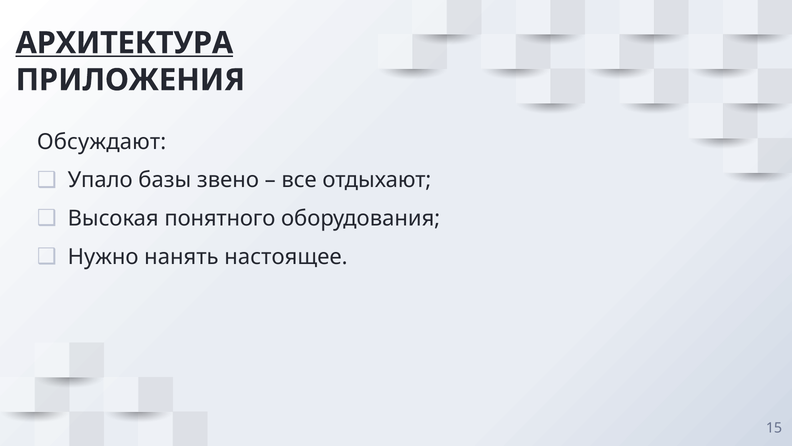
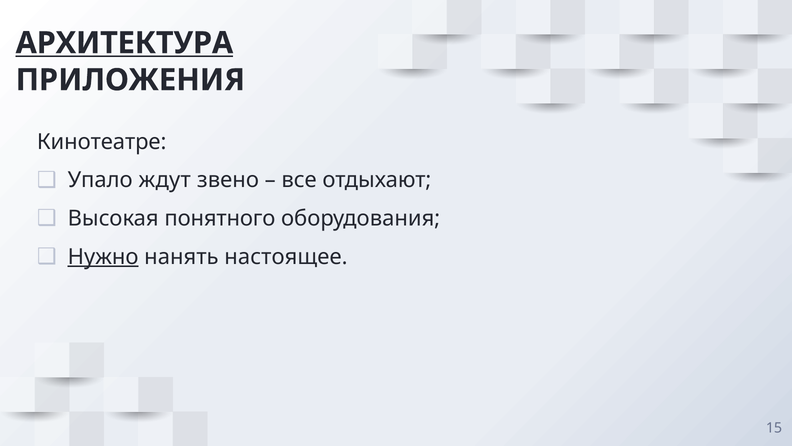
Обсуждают: Обсуждают -> Кинотеатре
базы: базы -> ждут
Нужно underline: none -> present
